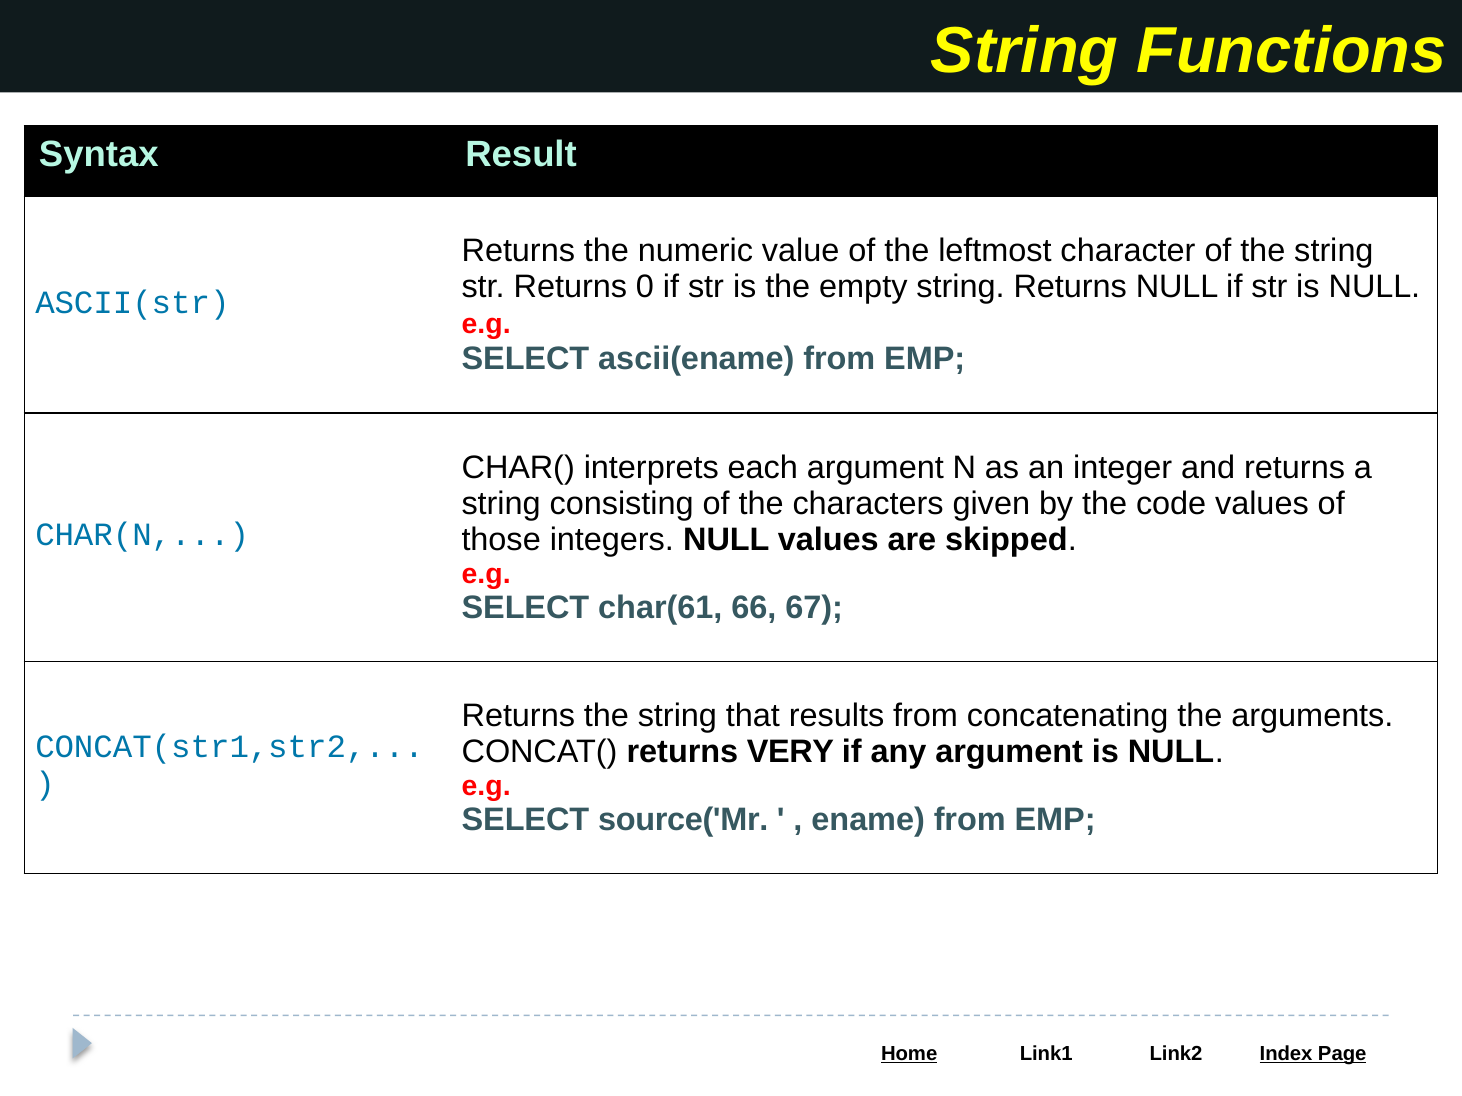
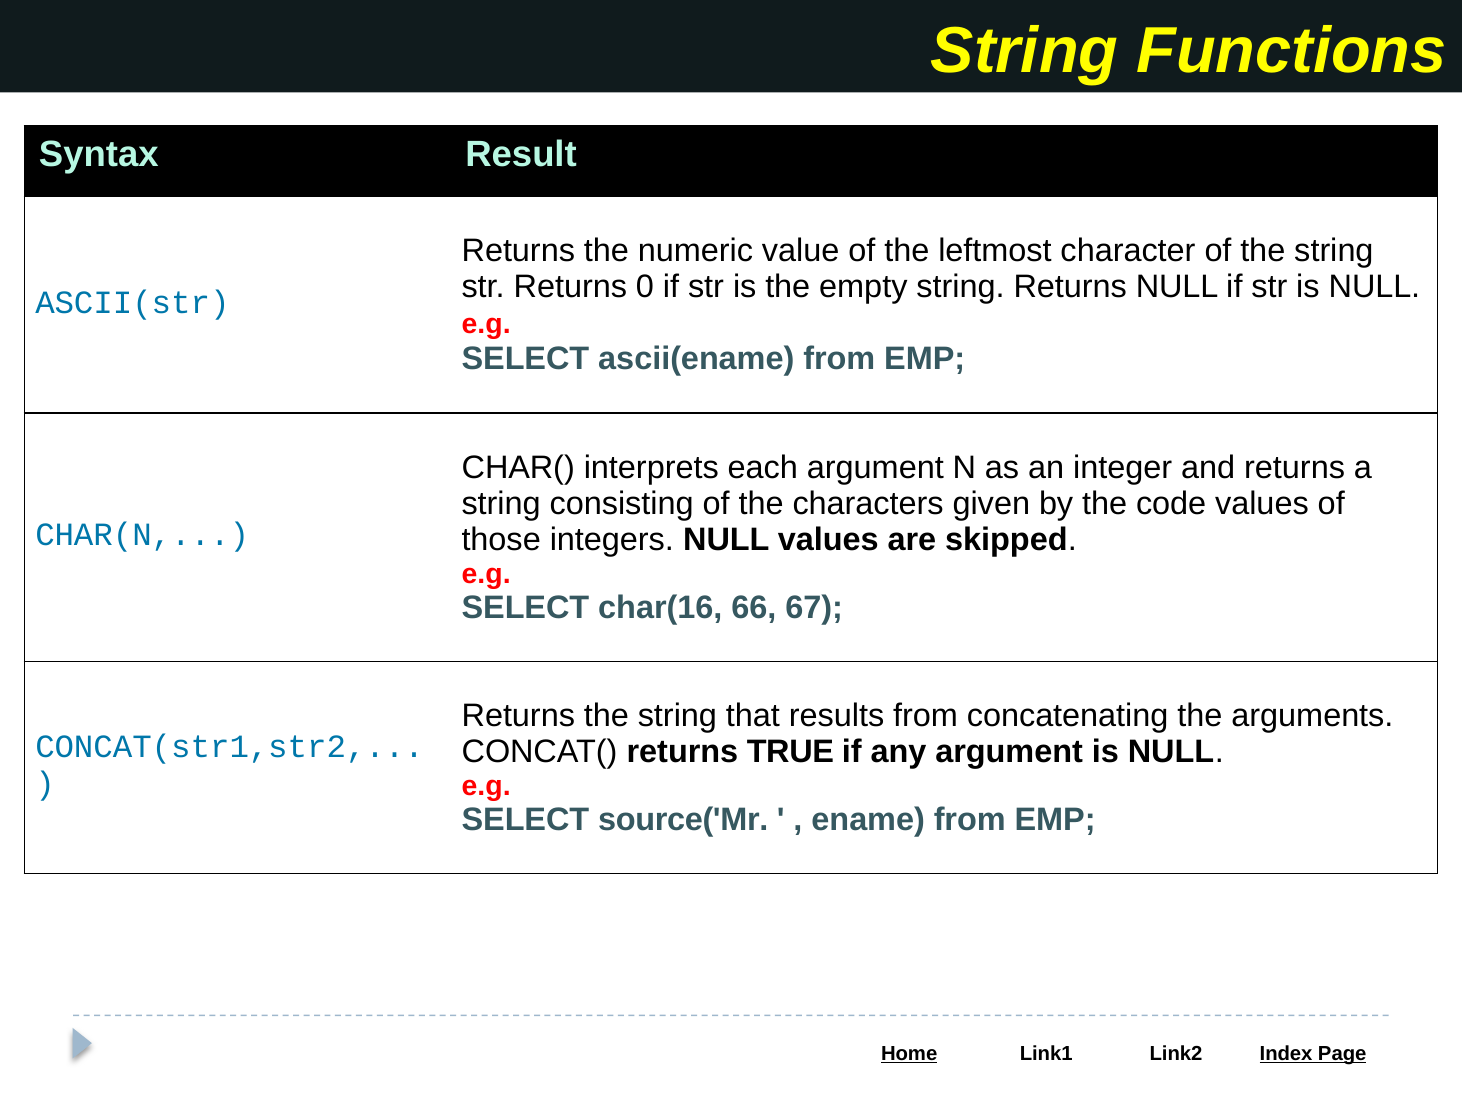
char(61: char(61 -> char(16
VERY: VERY -> TRUE
